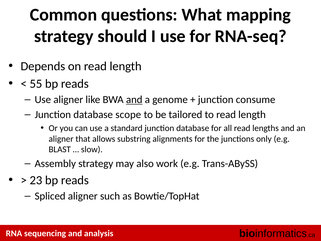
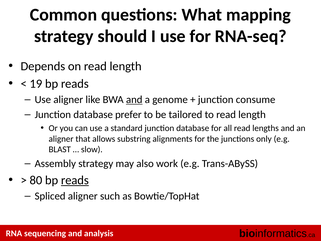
55: 55 -> 19
scope: scope -> prefer
23: 23 -> 80
reads at (75, 180) underline: none -> present
